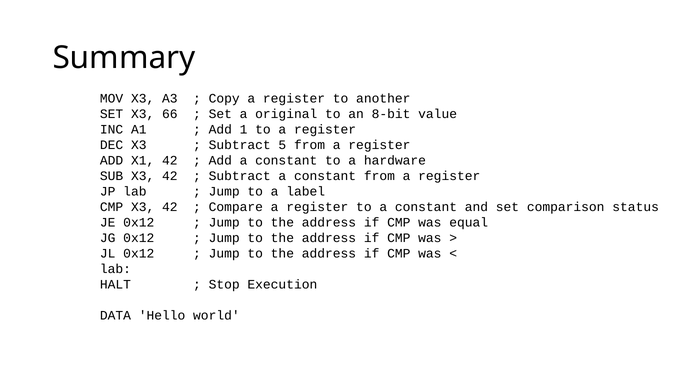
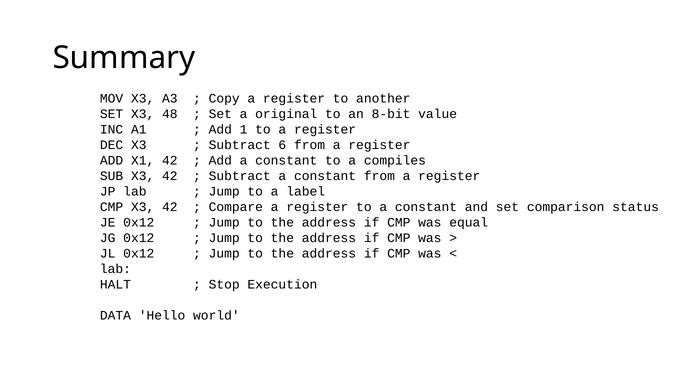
66: 66 -> 48
5: 5 -> 6
hardware: hardware -> compiles
